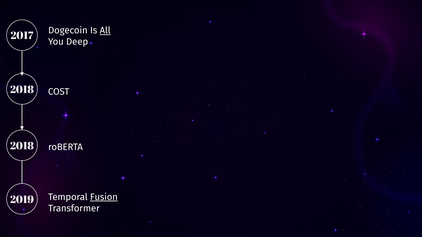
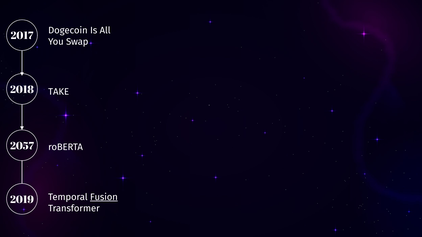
All underline: present -> none
Deep: Deep -> Swap
COST: COST -> TAKE
2018 at (22, 146): 2018 -> 2057
